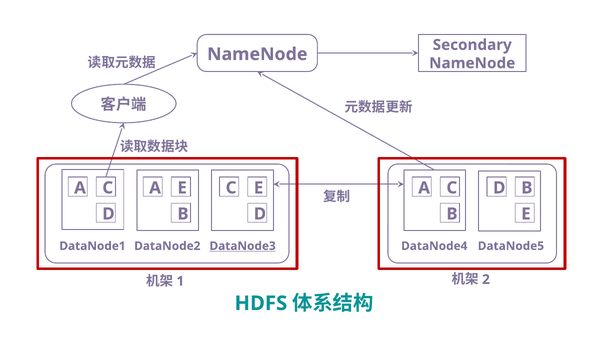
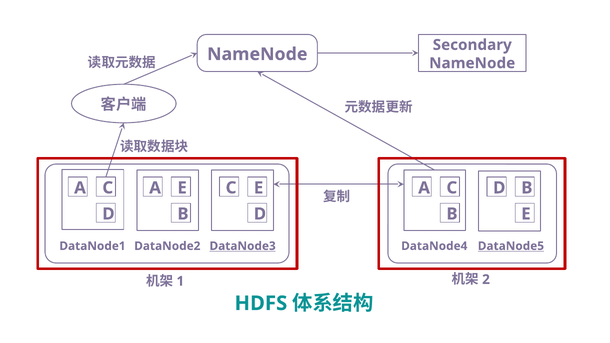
DataNode5 underline: none -> present
